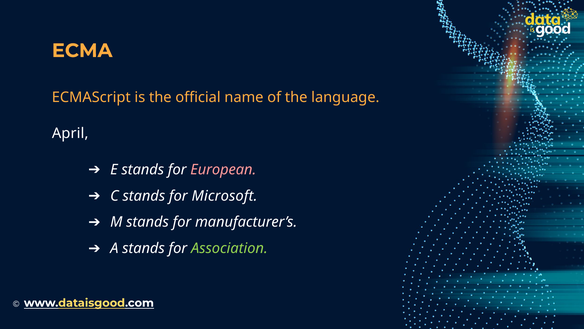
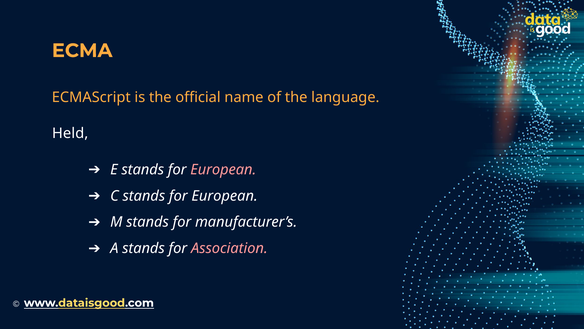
April: April -> Held
C stands for Microsoft: Microsoft -> European
Association colour: light green -> pink
